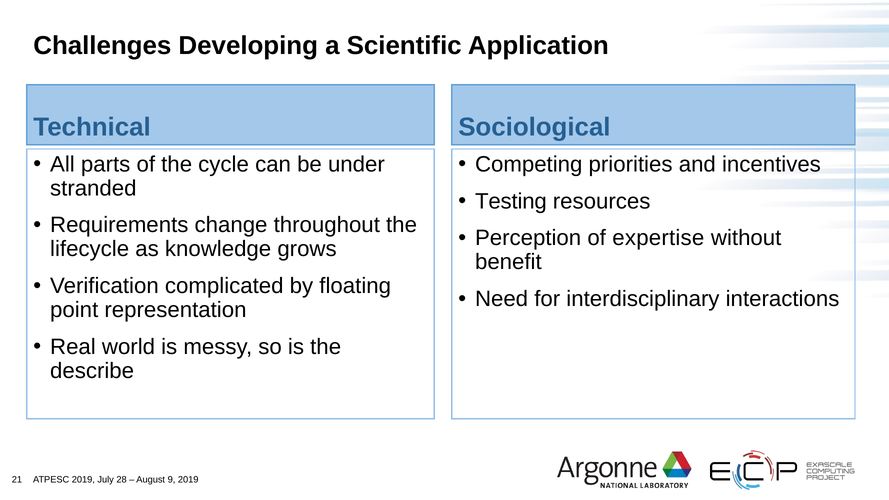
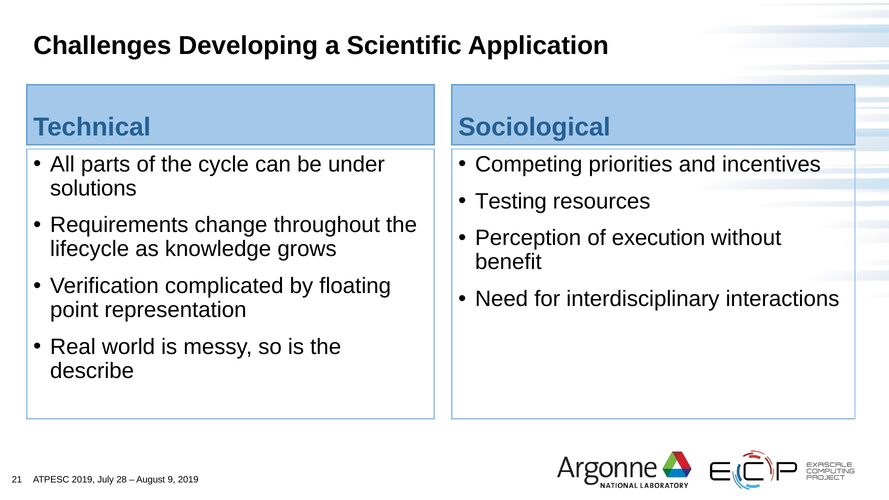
stranded: stranded -> solutions
expertise: expertise -> execution
